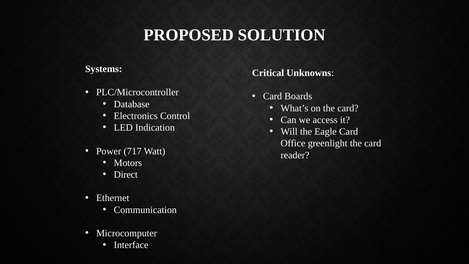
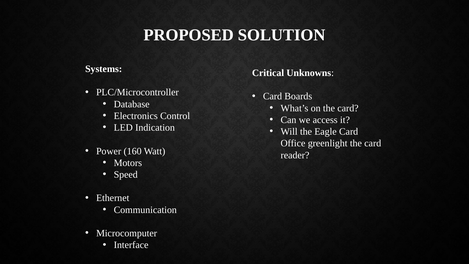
717: 717 -> 160
Direct: Direct -> Speed
